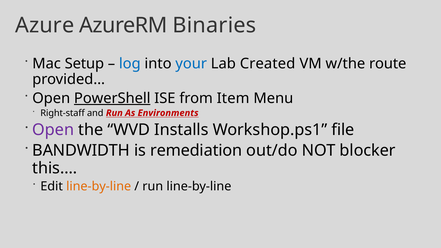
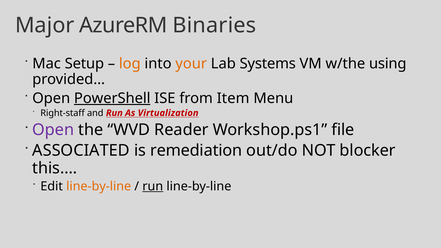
Azure: Azure -> Major
log colour: blue -> orange
your colour: blue -> orange
Created: Created -> Systems
route: route -> using
Environments: Environments -> Virtualization
Installs: Installs -> Reader
BANDWIDTH: BANDWIDTH -> ASSOCIATED
run at (153, 186) underline: none -> present
